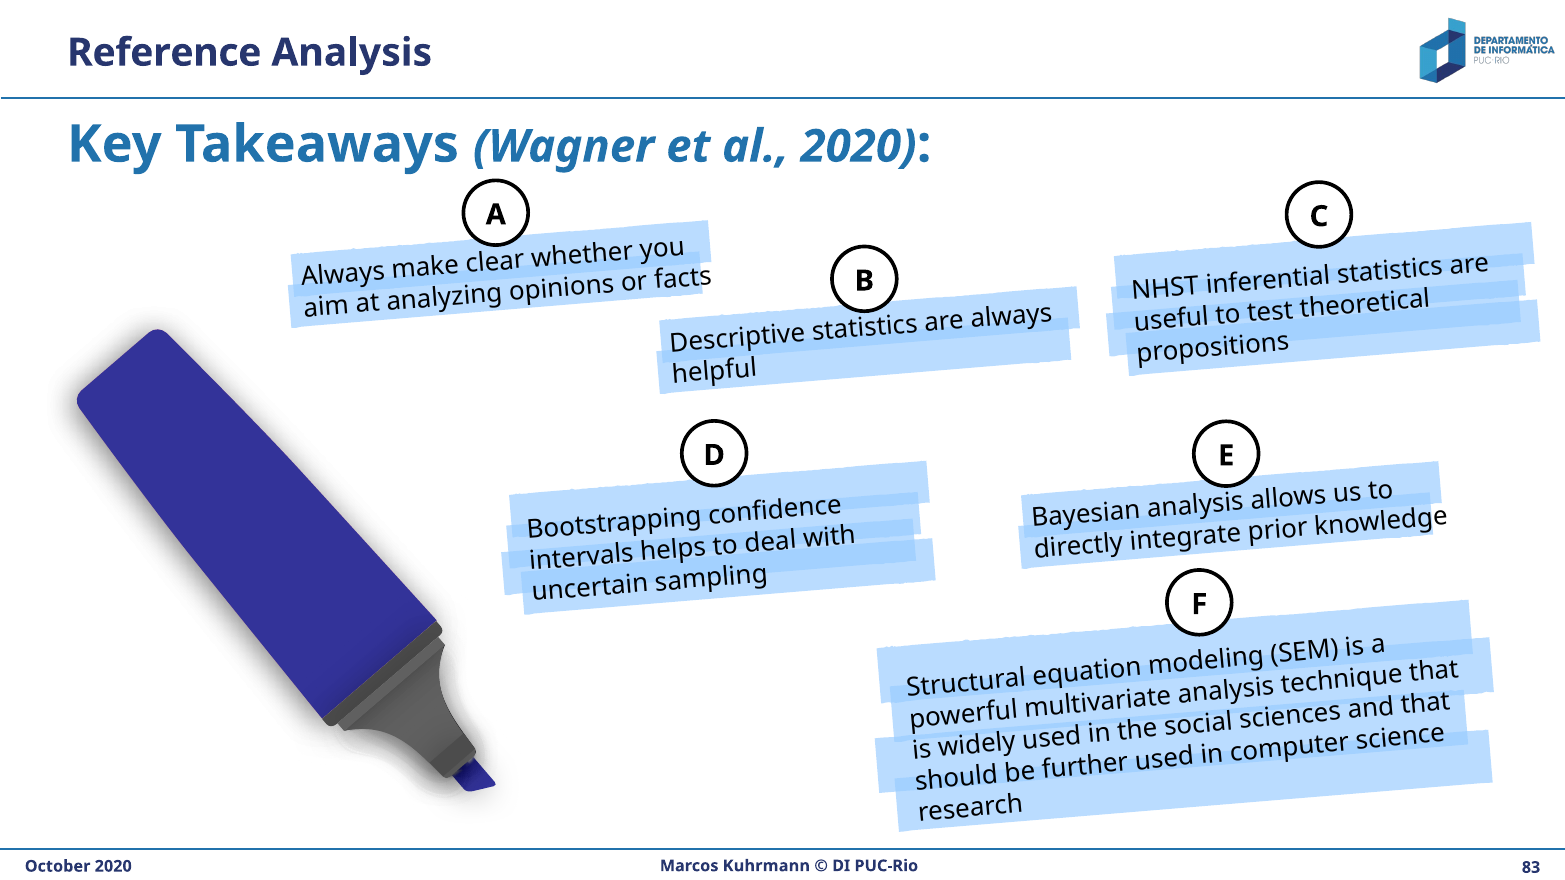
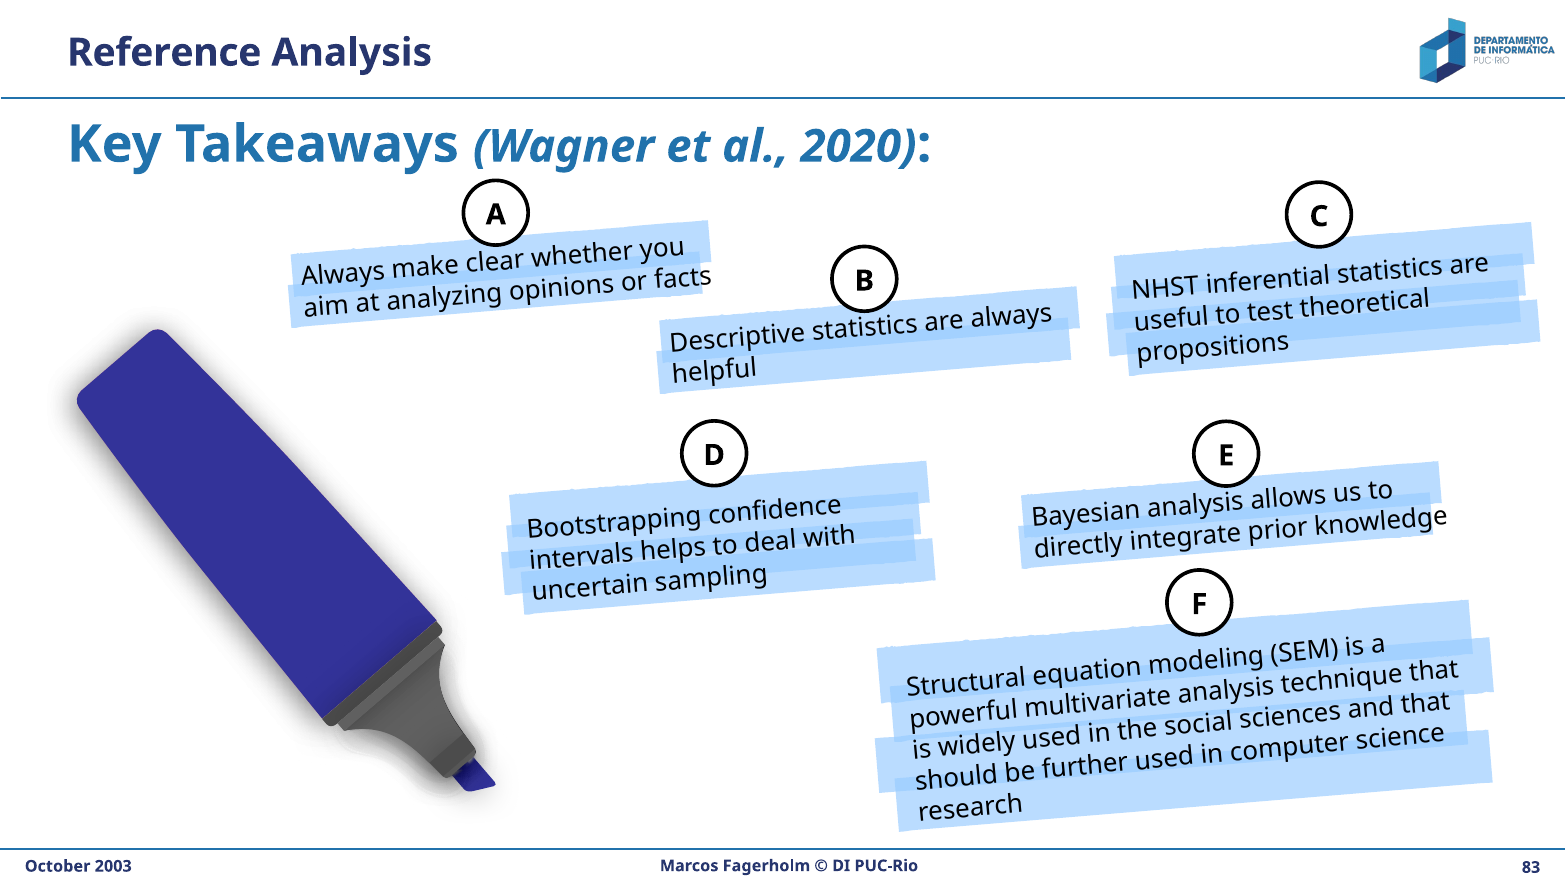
October 2020: 2020 -> 2003
Kuhrmann: Kuhrmann -> Fagerholm
